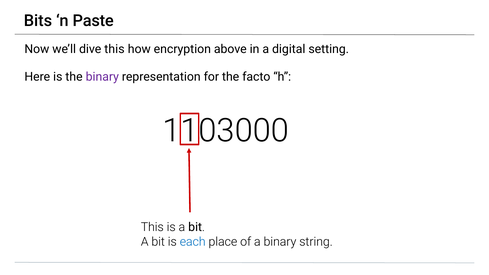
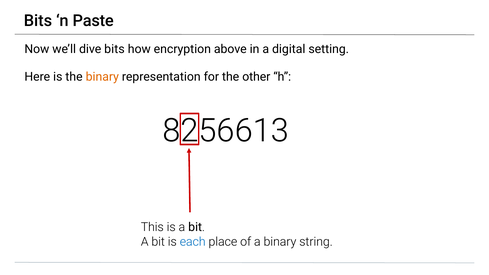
dive this: this -> bits
binary at (102, 77) colour: purple -> orange
facto: facto -> other
1103000: 1103000 -> 8256613
